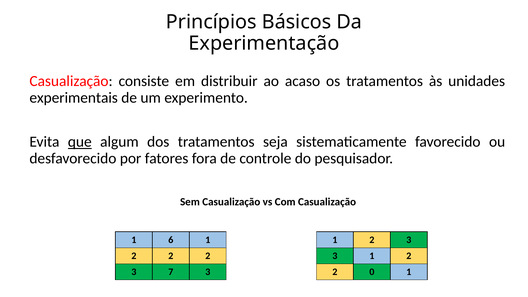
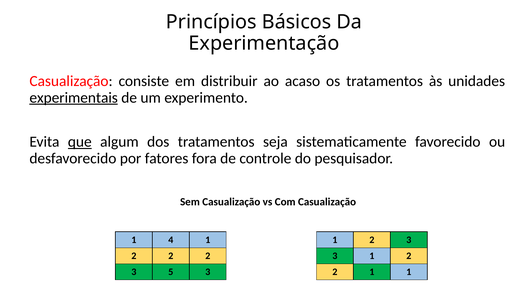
experimentais underline: none -> present
6: 6 -> 4
7: 7 -> 5
2 0: 0 -> 1
